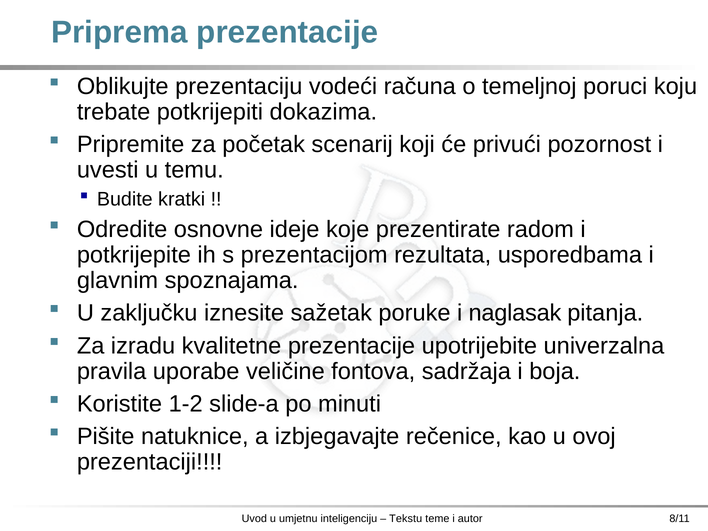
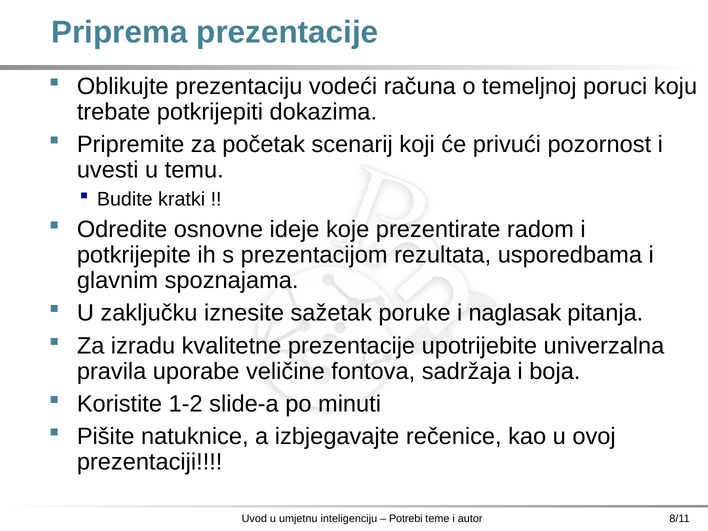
Tekstu: Tekstu -> Potrebi
